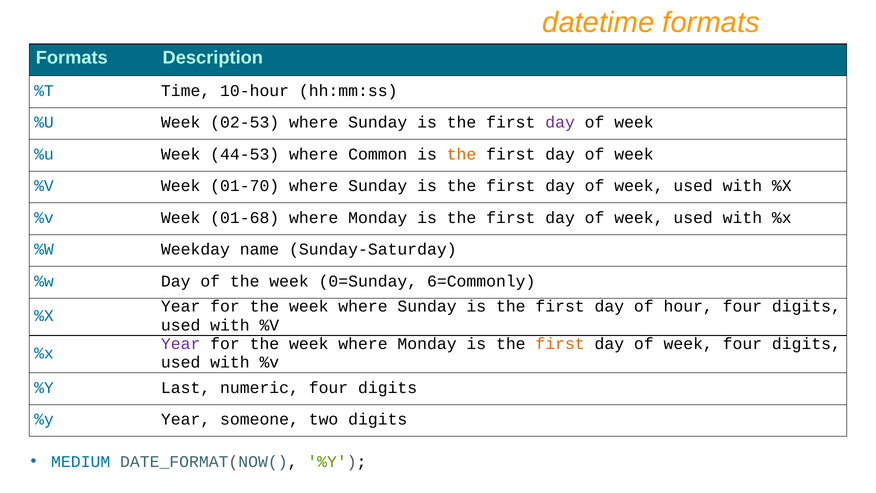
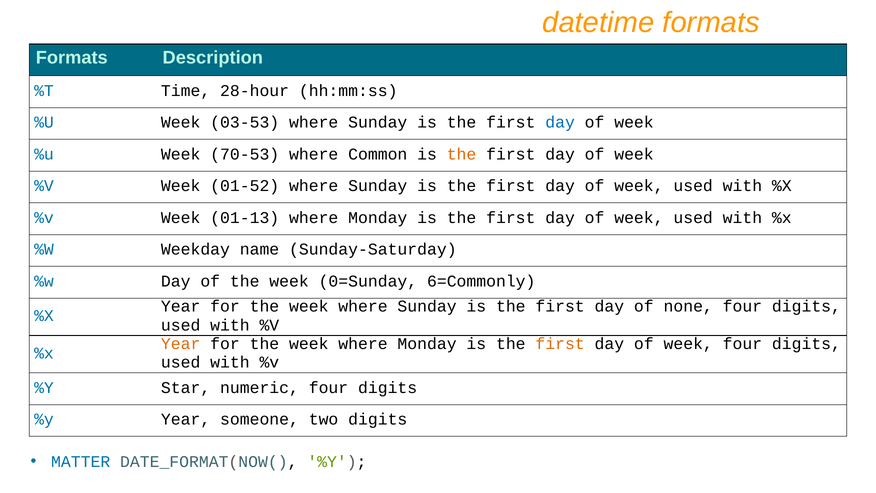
10-hour: 10-hour -> 28-hour
02-53: 02-53 -> 03-53
day at (560, 122) colour: purple -> blue
44-53: 44-53 -> 70-53
01-70: 01-70 -> 01-52
01-68: 01-68 -> 01-13
hour: hour -> none
Year at (181, 344) colour: purple -> orange
Last: Last -> Star
MEDIUM: MEDIUM -> MATTER
